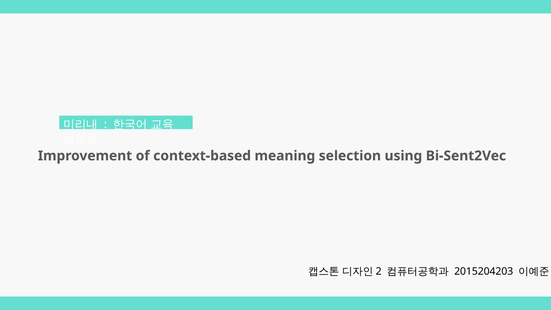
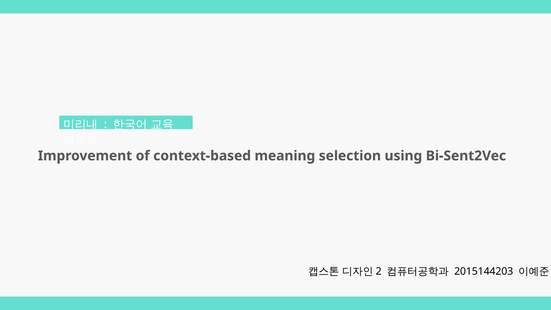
2015204203: 2015204203 -> 2015144203
